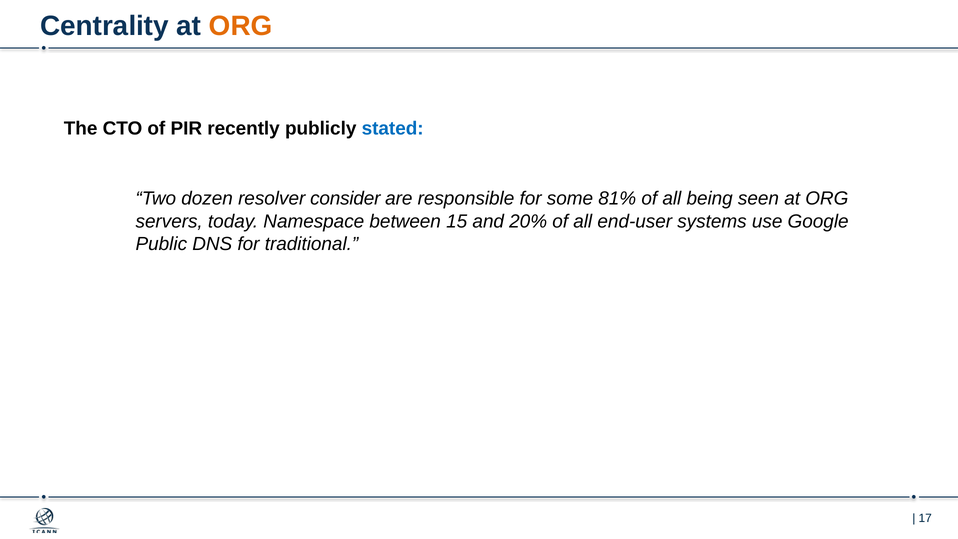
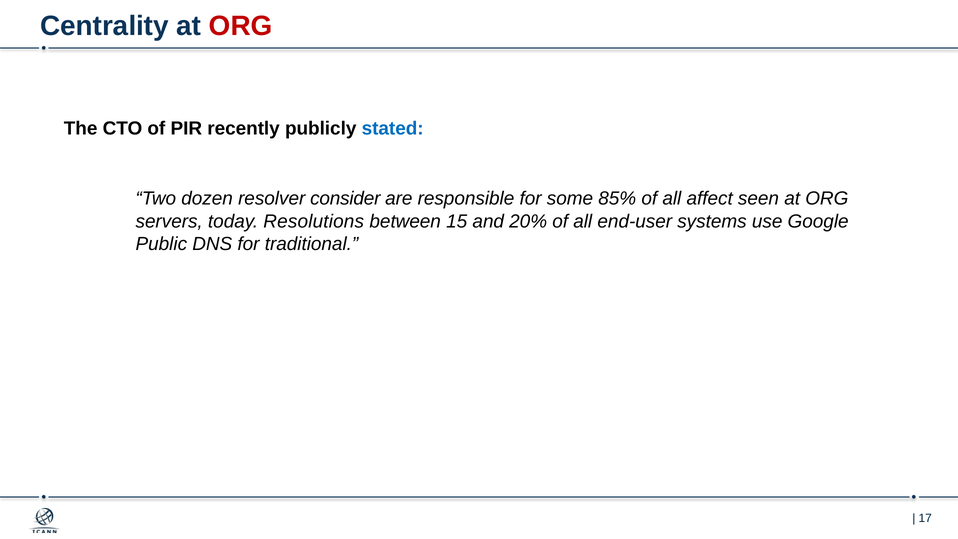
ORG at (241, 26) colour: orange -> red
81%: 81% -> 85%
being: being -> affect
Namespace: Namespace -> Resolutions
